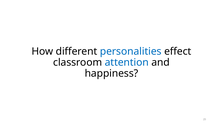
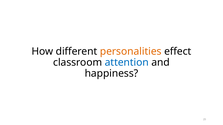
personalities colour: blue -> orange
